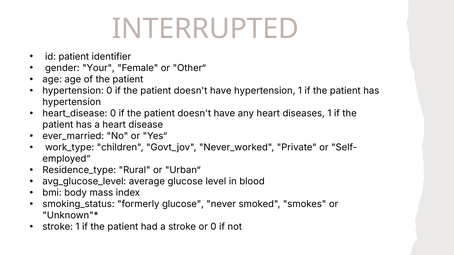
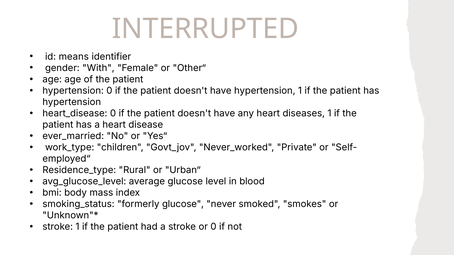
id patient: patient -> means
Your: Your -> With
